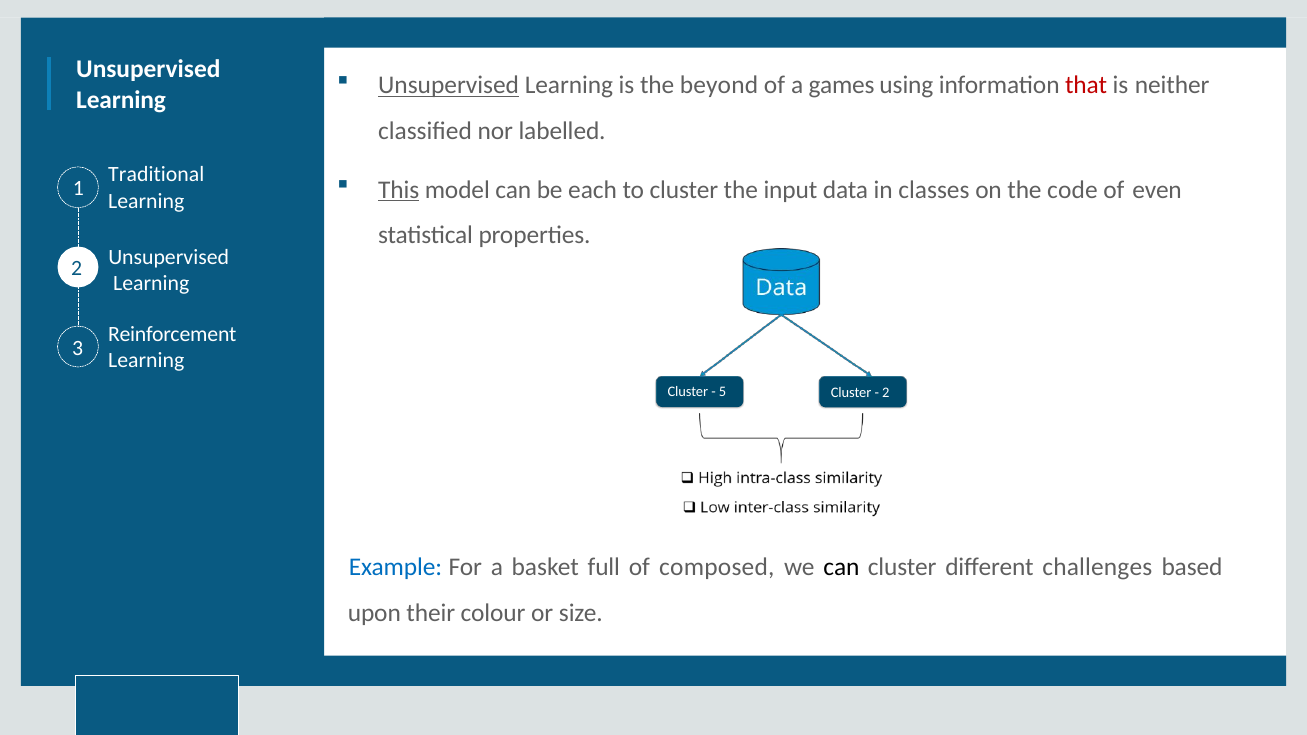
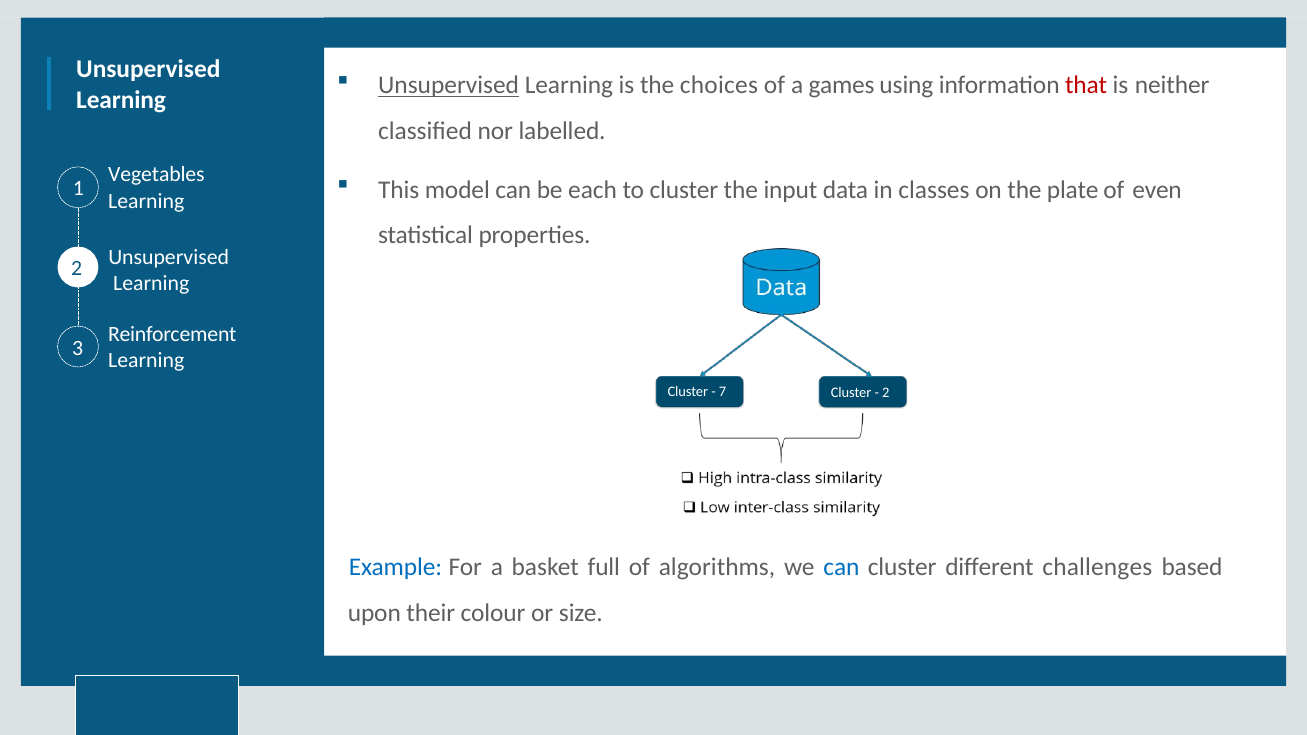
beyond: beyond -> choices
Traditional: Traditional -> Vegetables
This underline: present -> none
code: code -> plate
5: 5 -> 7
composed: composed -> algorithms
can at (841, 567) colour: black -> blue
